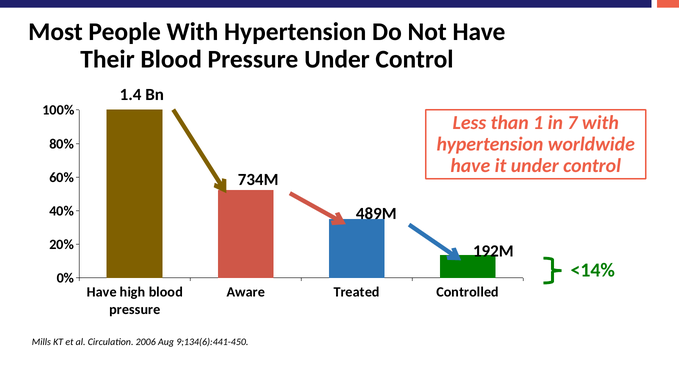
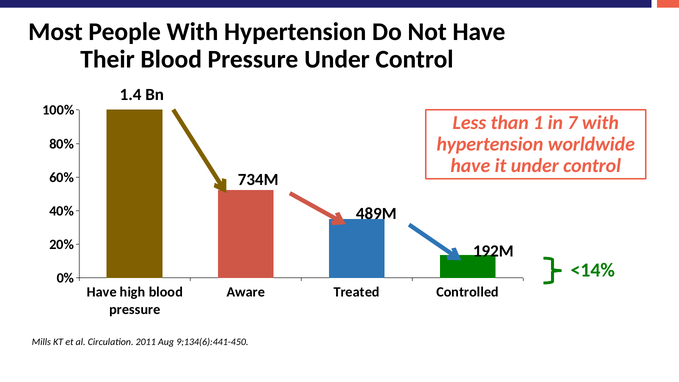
2006: 2006 -> 2011
